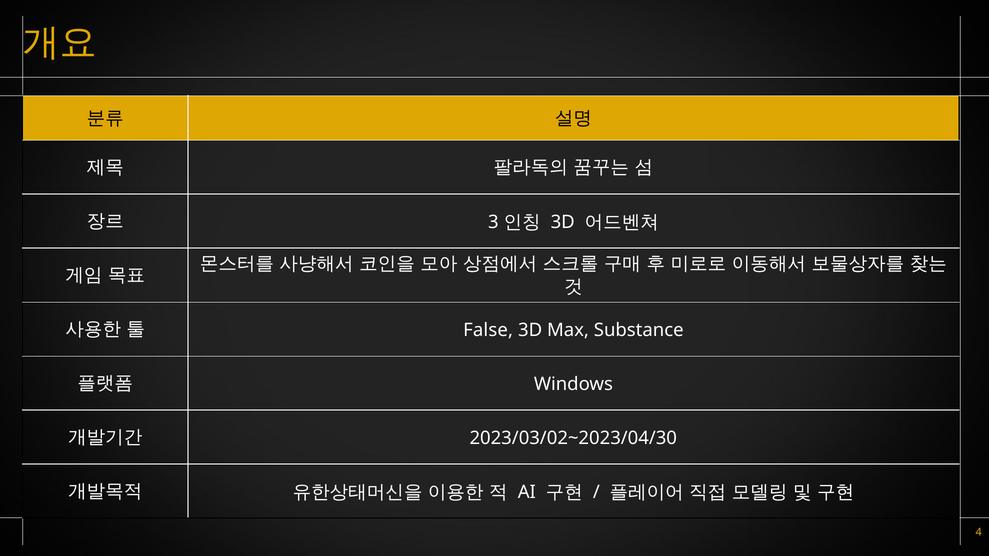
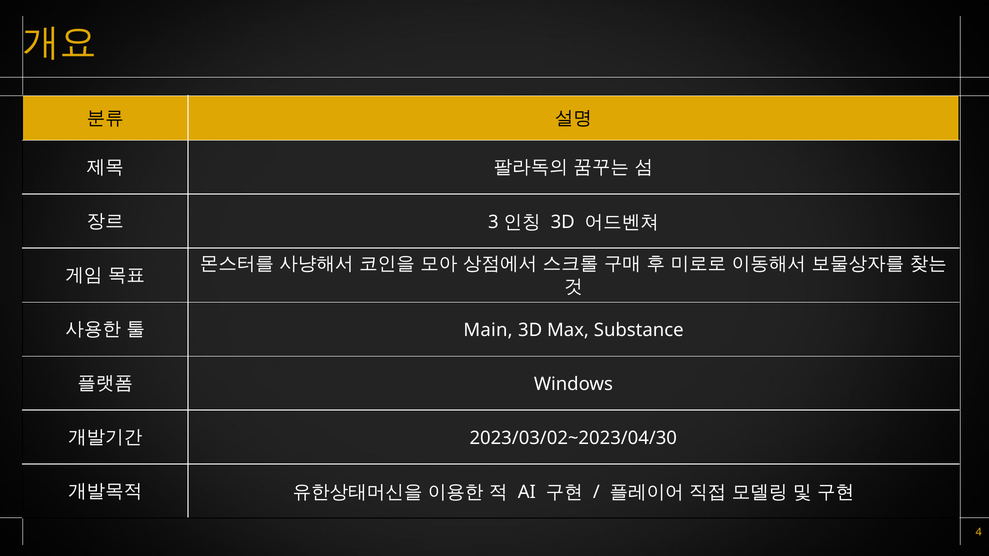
False: False -> Main
